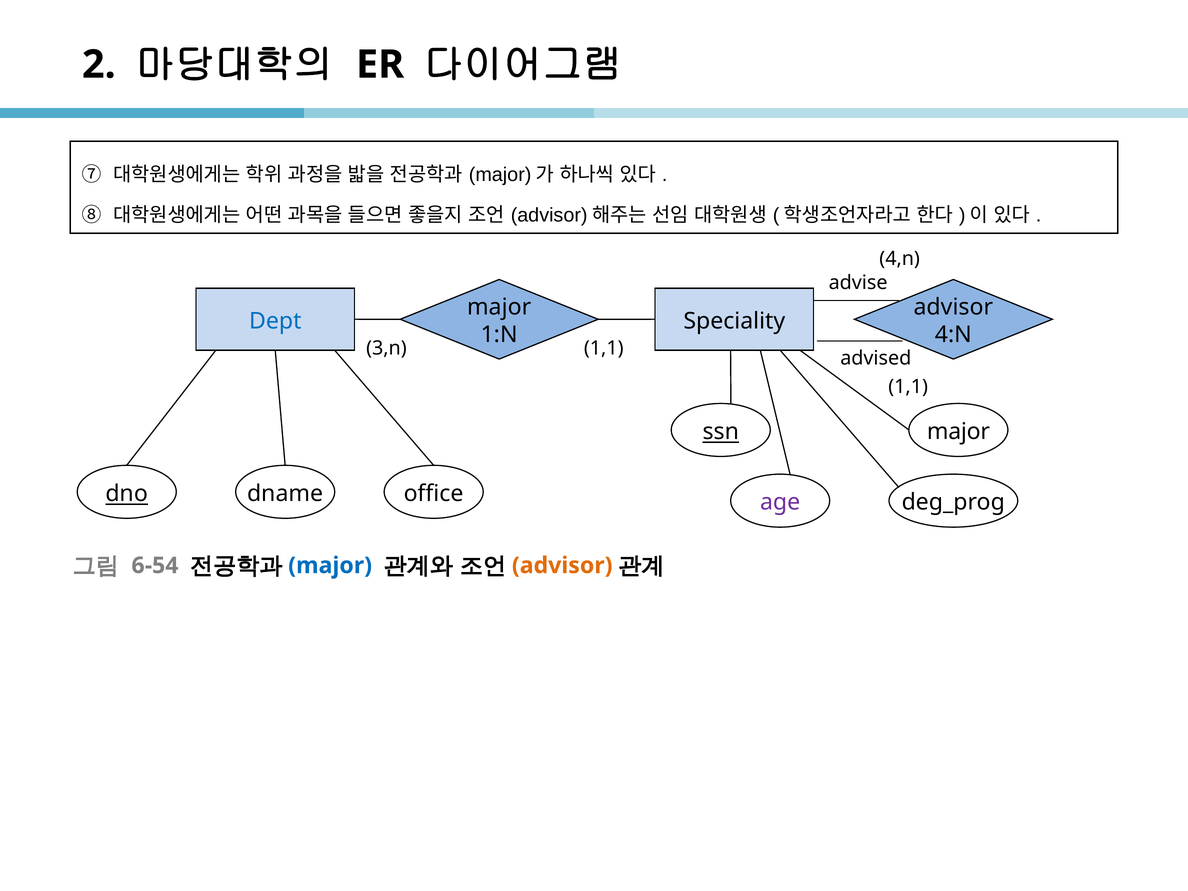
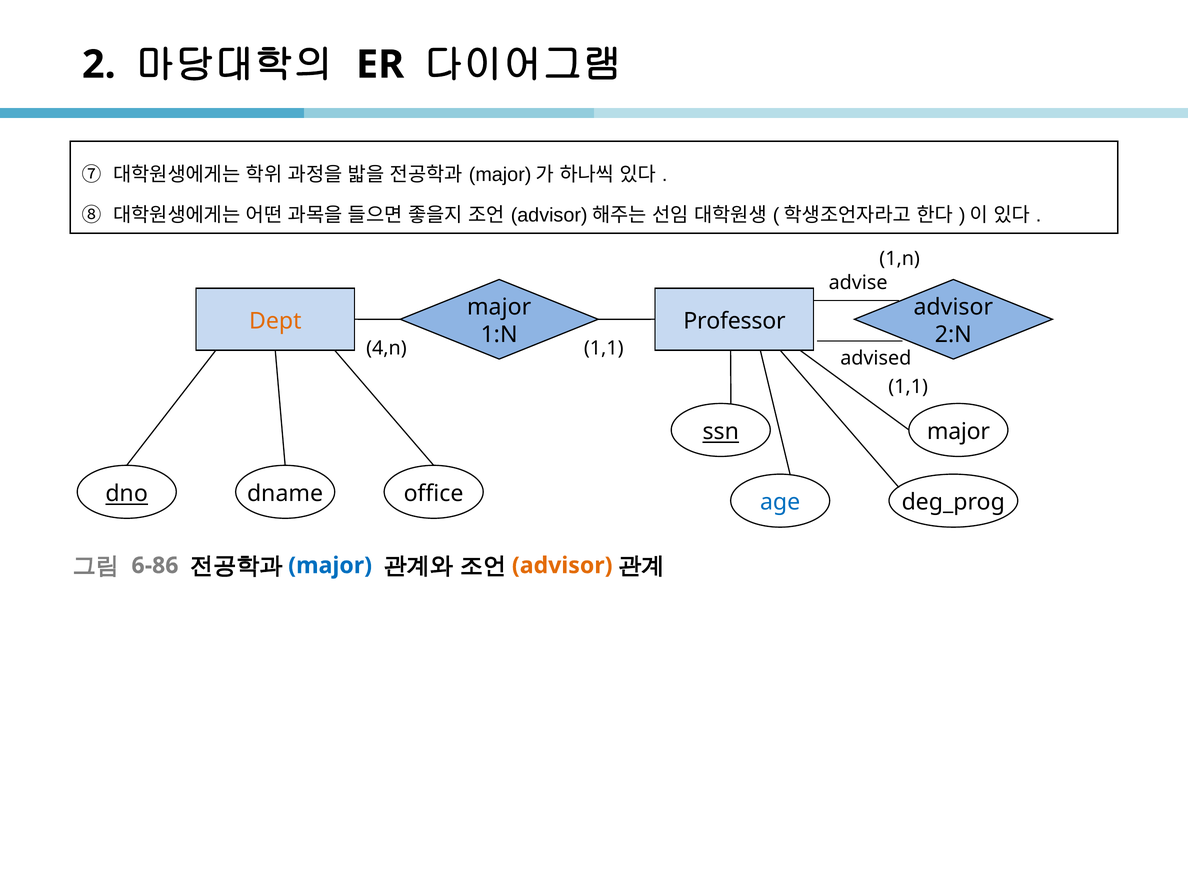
4,n: 4,n -> 1,n
Dept colour: blue -> orange
Speciality: Speciality -> Professor
4:N: 4:N -> 2:N
3,n: 3,n -> 4,n
age colour: purple -> blue
6-54: 6-54 -> 6-86
